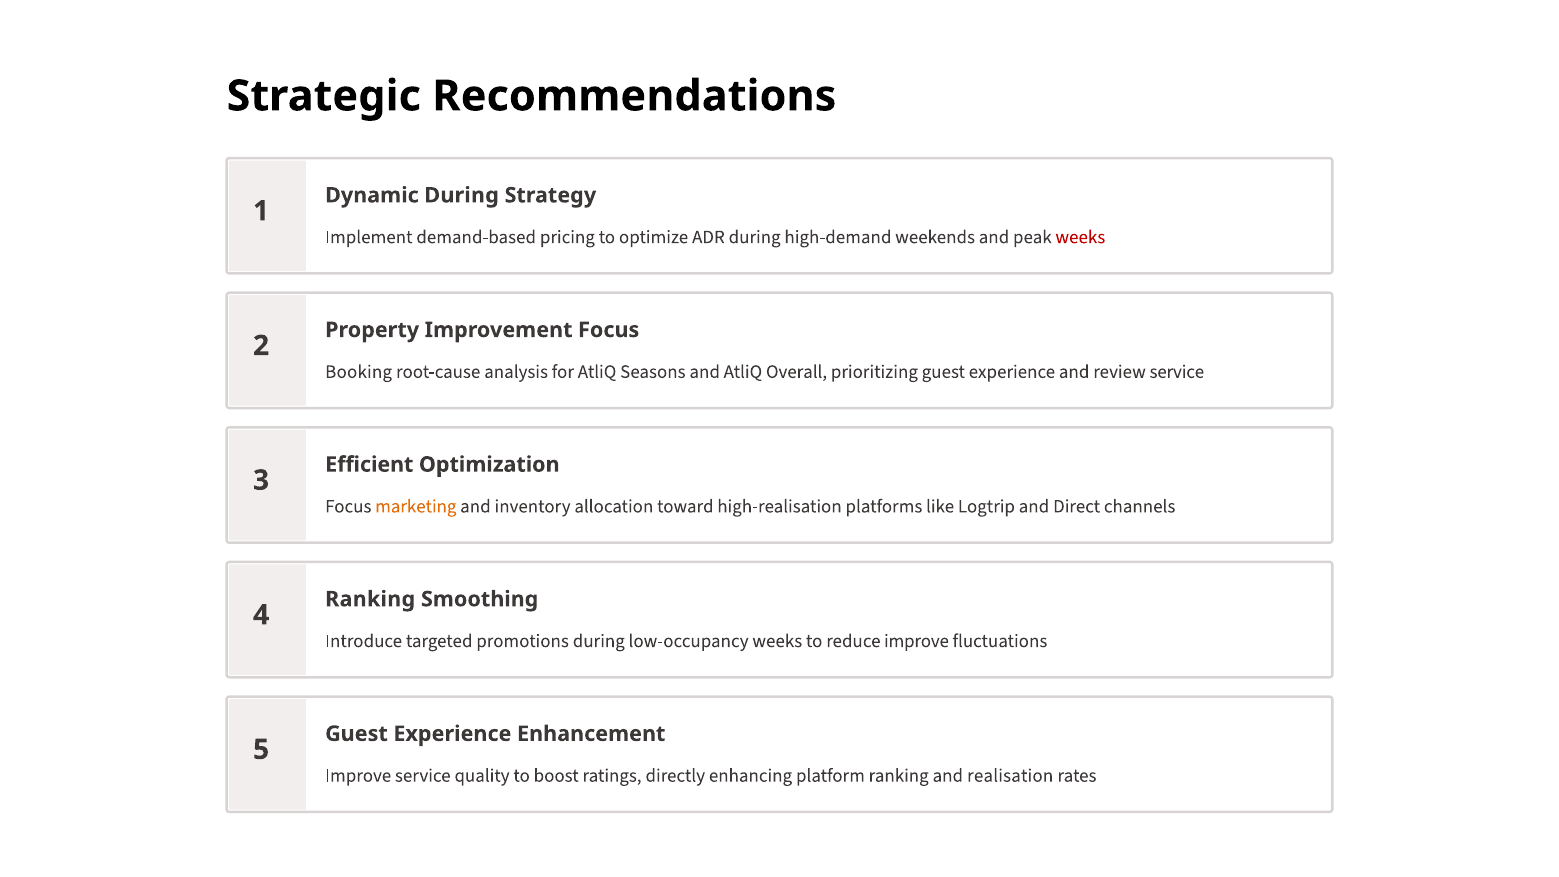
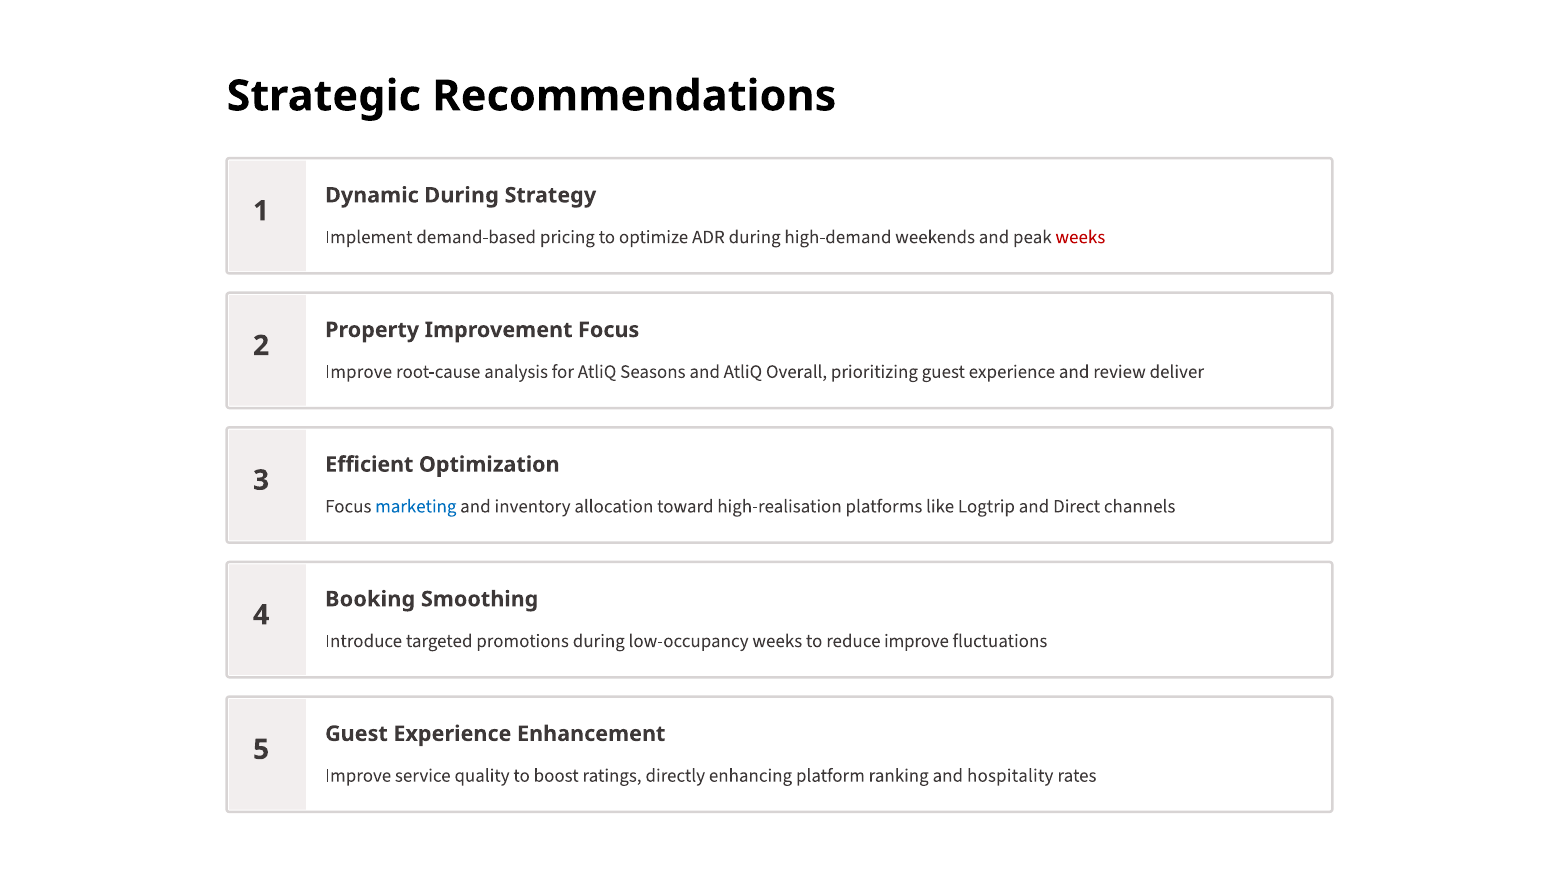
Booking at (359, 372): Booking -> Improve
review service: service -> deliver
marketing colour: orange -> blue
Ranking at (370, 599): Ranking -> Booking
realisation: realisation -> hospitality
